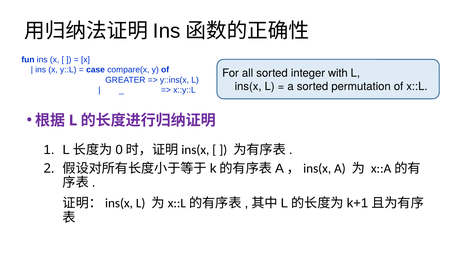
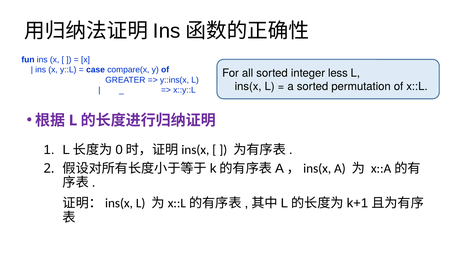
with: with -> less
